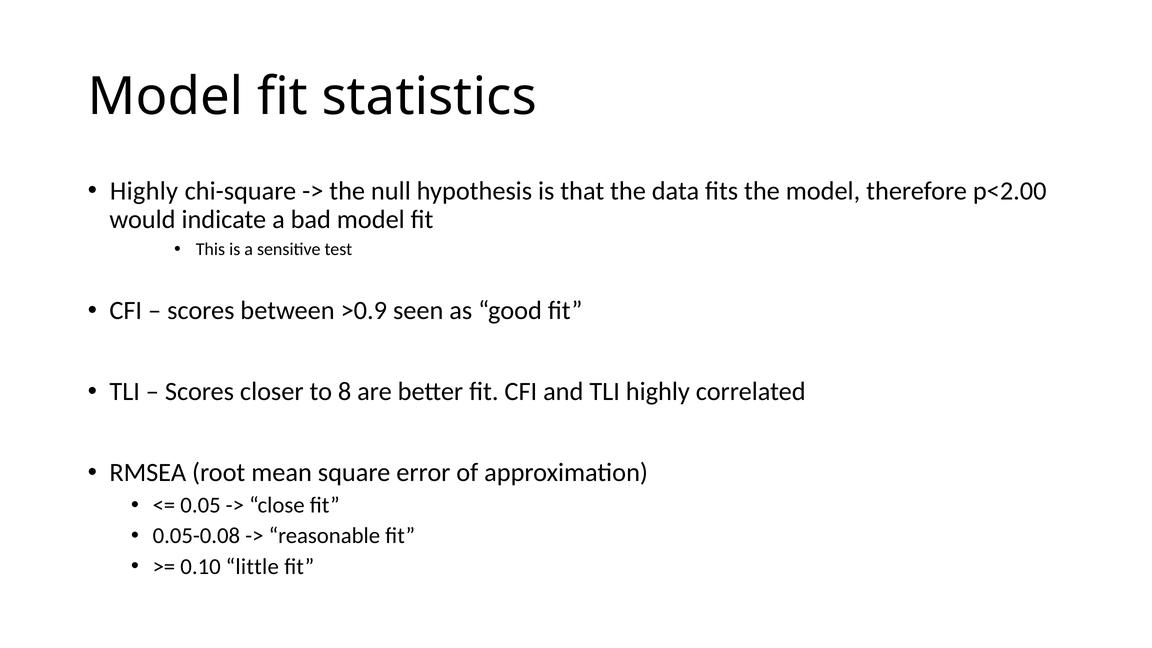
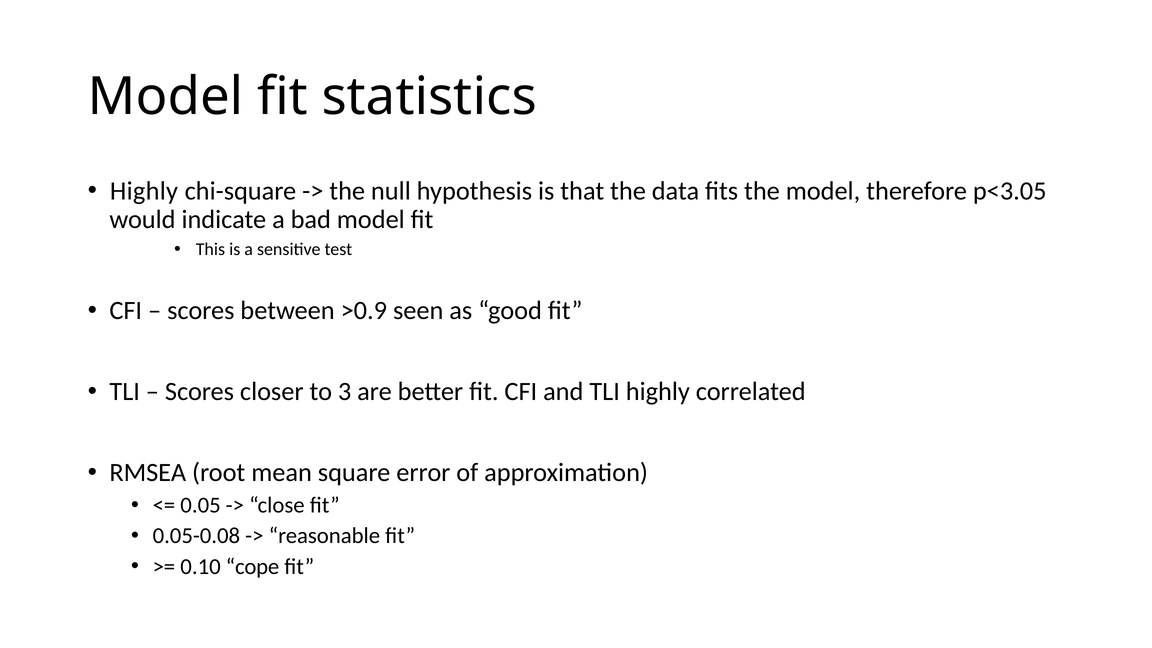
p<2.00: p<2.00 -> p<3.05
8: 8 -> 3
little: little -> cope
